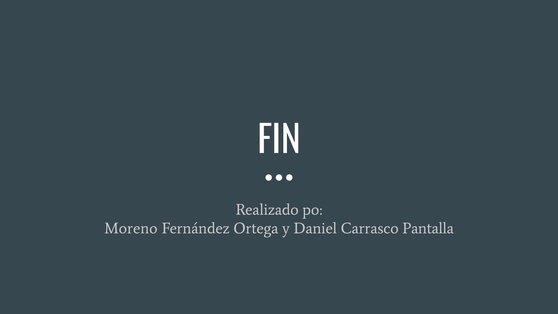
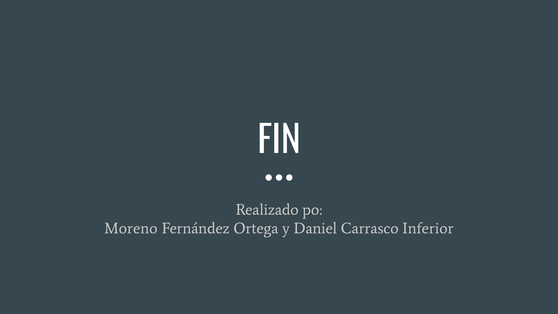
Pantalla: Pantalla -> Inferior
